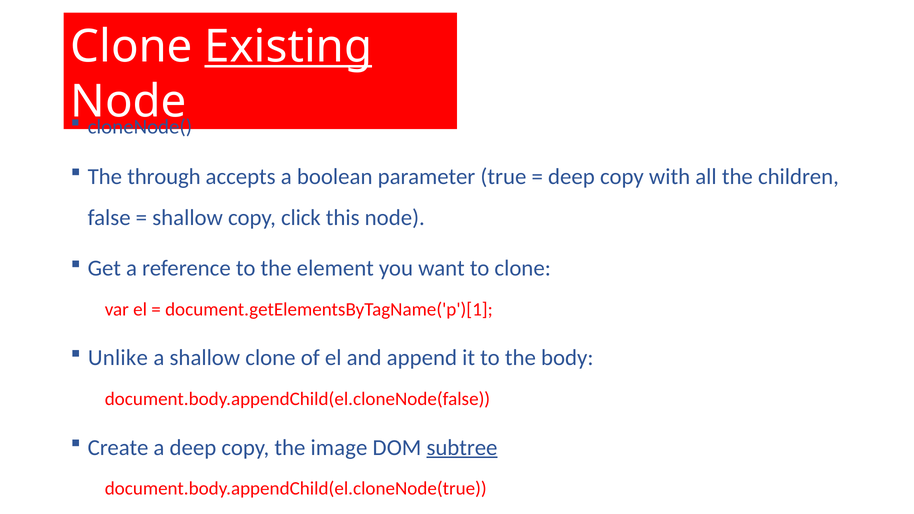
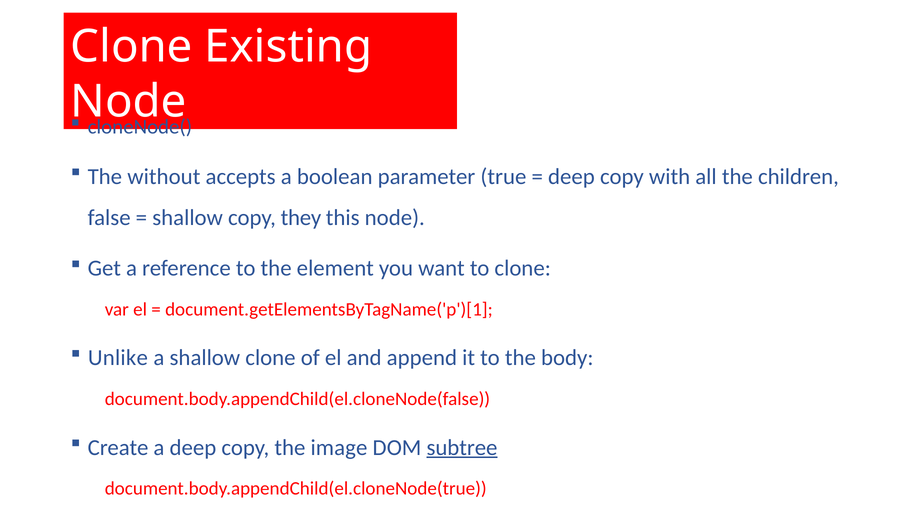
Existing underline: present -> none
through: through -> without
click: click -> they
